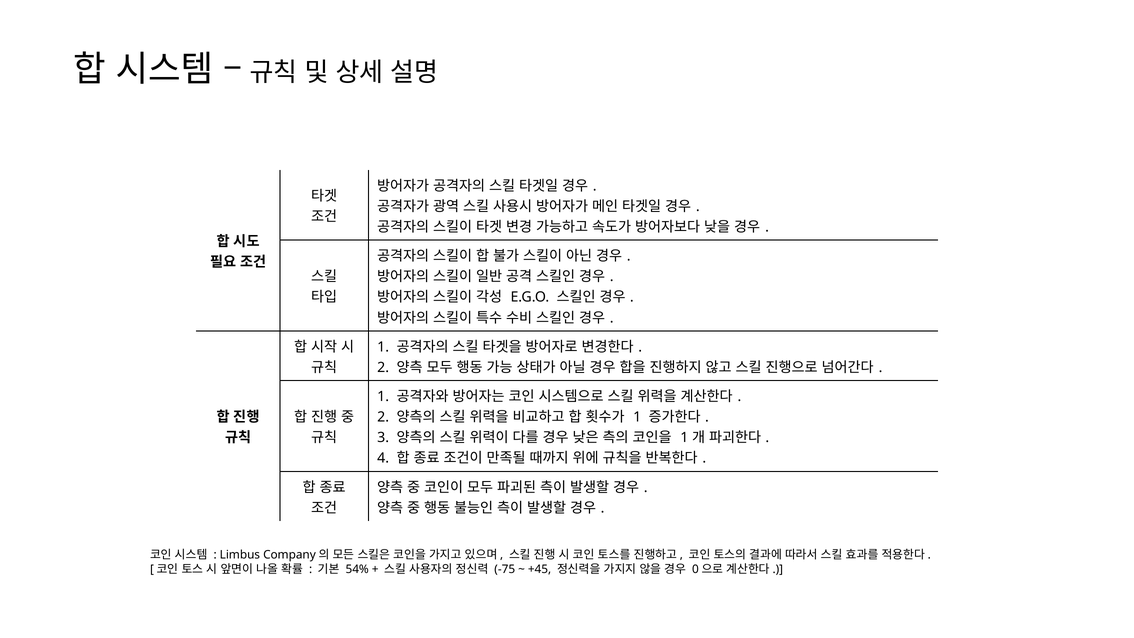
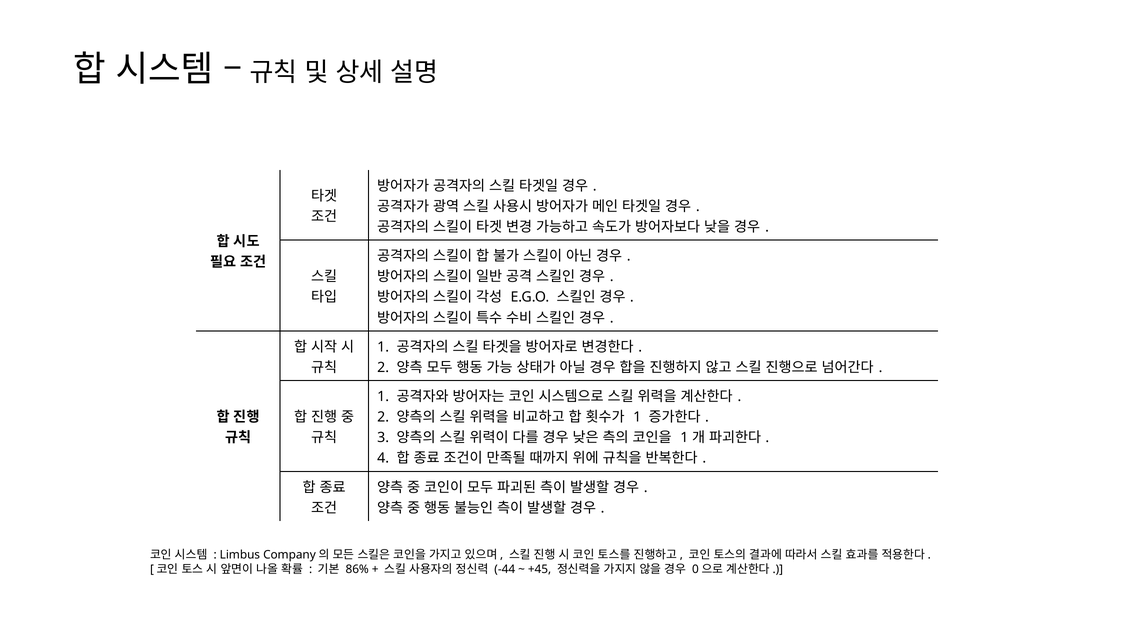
54%: 54% -> 86%
-75: -75 -> -44
